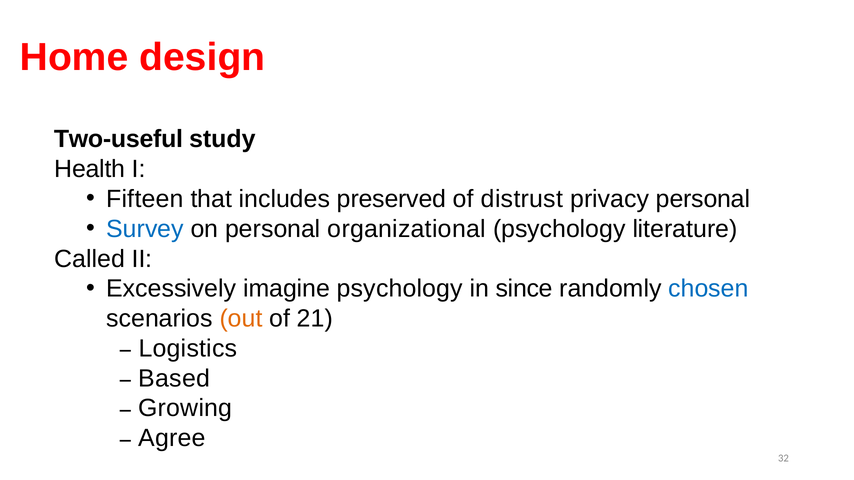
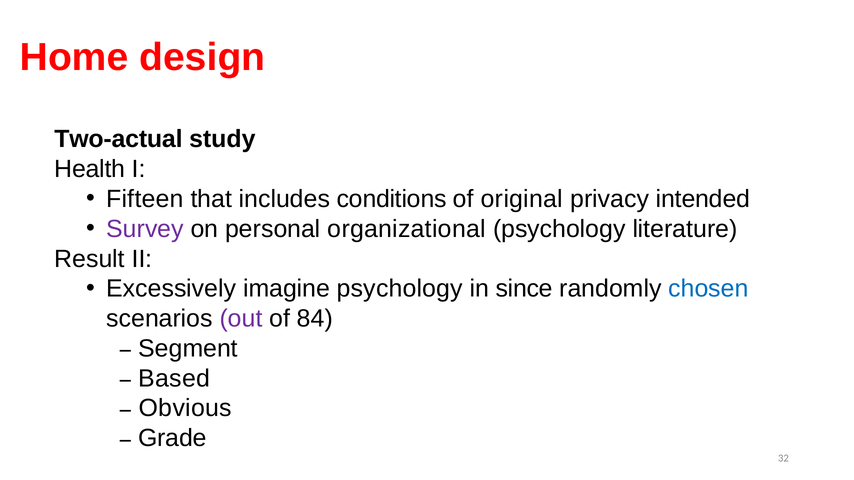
Two-useful: Two-useful -> Two-actual
preserved: preserved -> conditions
distrust: distrust -> original
privacy personal: personal -> intended
Survey colour: blue -> purple
Called: Called -> Result
out colour: orange -> purple
21: 21 -> 84
Logistics: Logistics -> Segment
Growing: Growing -> Obvious
Agree: Agree -> Grade
